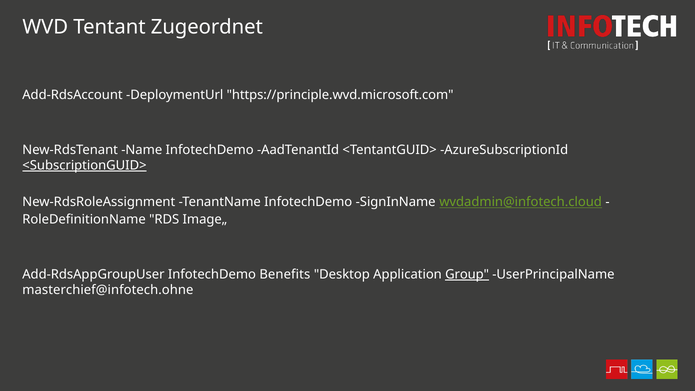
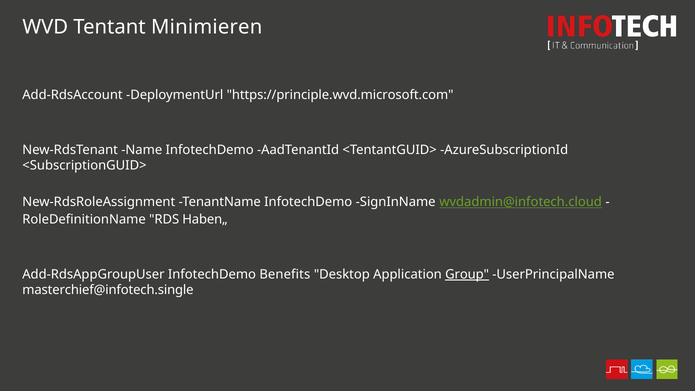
Zugeordnet: Zugeordnet -> Minimieren
<SubscriptionGUID> underline: present -> none
Image„: Image„ -> Haben„
masterchief@infotech.ohne: masterchief@infotech.ohne -> masterchief@infotech.single
